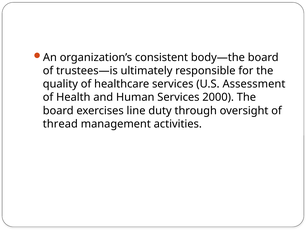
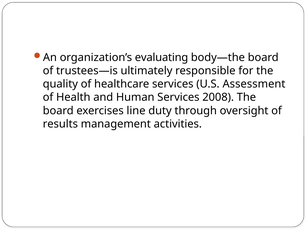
consistent: consistent -> evaluating
2000: 2000 -> 2008
thread: thread -> results
